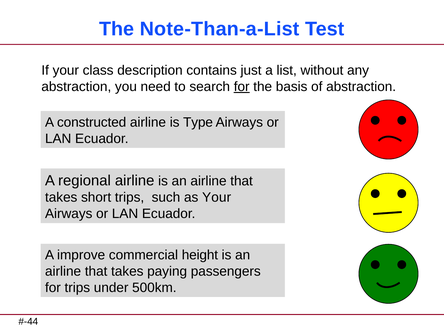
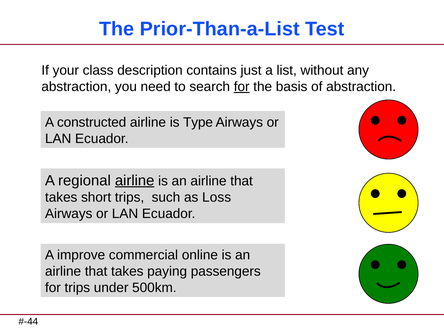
Note-Than-a-List: Note-Than-a-List -> Prior-Than-a-List
airline at (135, 181) underline: none -> present
as Your: Your -> Loss
height: height -> online
